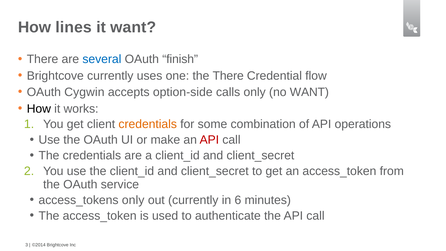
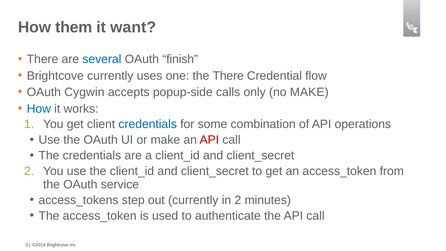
lines: lines -> them
option-side: option-side -> popup-side
no WANT: WANT -> MAKE
How at (39, 109) colour: black -> blue
credentials at (148, 124) colour: orange -> blue
access_tokens only: only -> step
in 6: 6 -> 2
